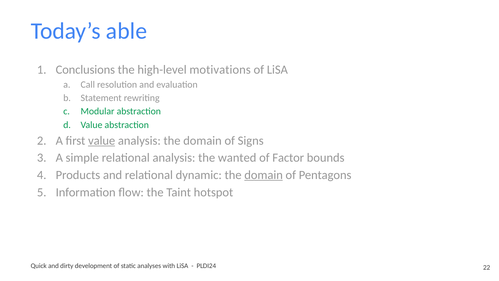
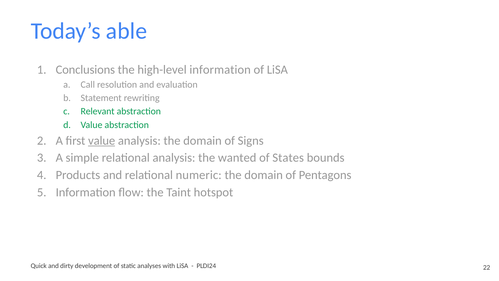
high-level motivations: motivations -> information
Modular: Modular -> Relevant
Factor: Factor -> States
dynamic: dynamic -> numeric
domain at (264, 175) underline: present -> none
